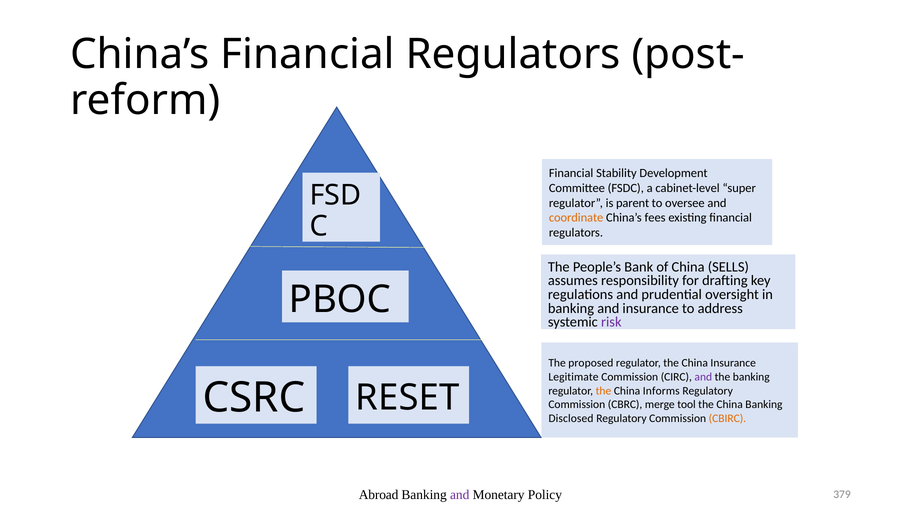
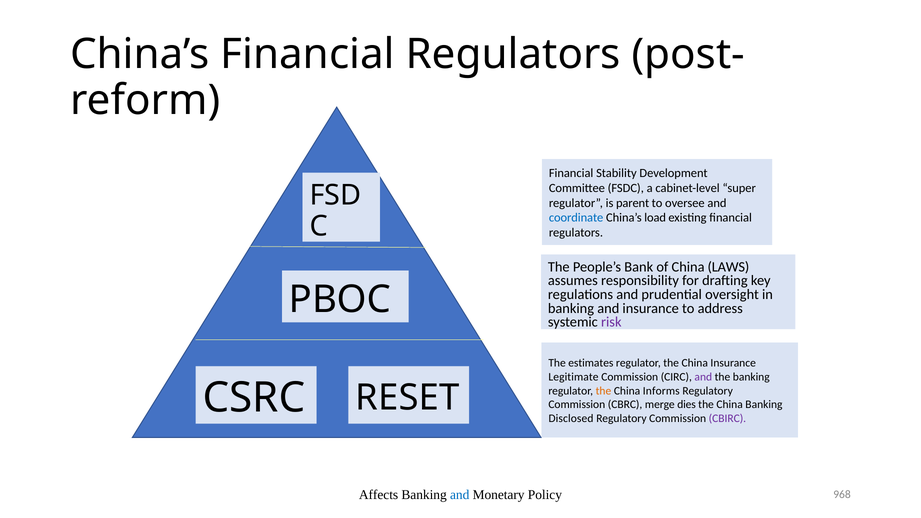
coordinate colour: orange -> blue
fees: fees -> load
SELLS: SELLS -> LAWS
proposed: proposed -> estimates
tool: tool -> dies
CBIRC colour: orange -> purple
Abroad: Abroad -> Affects
and at (460, 495) colour: purple -> blue
379: 379 -> 968
